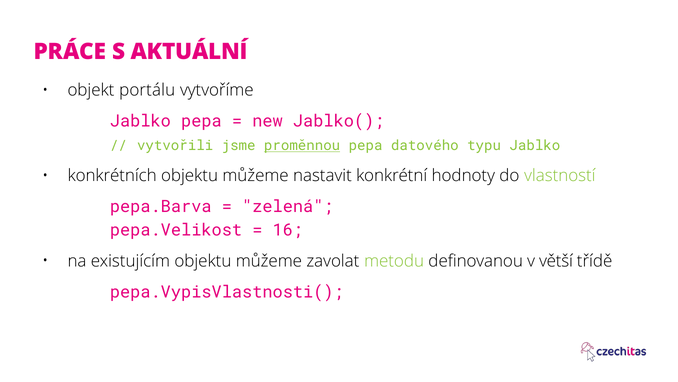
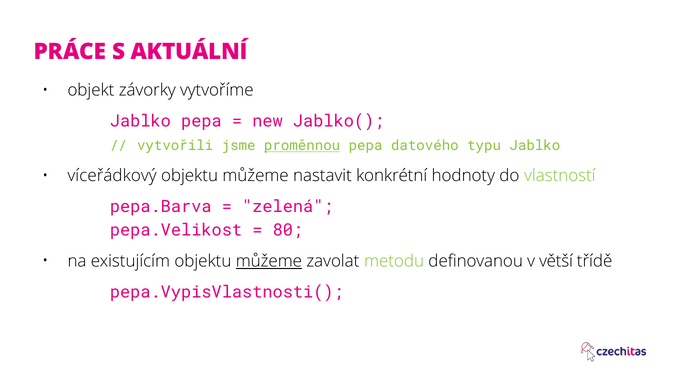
portálu: portálu -> závorky
konkrétních: konkrétních -> víceřádkový
16: 16 -> 80
můžeme at (269, 261) underline: none -> present
